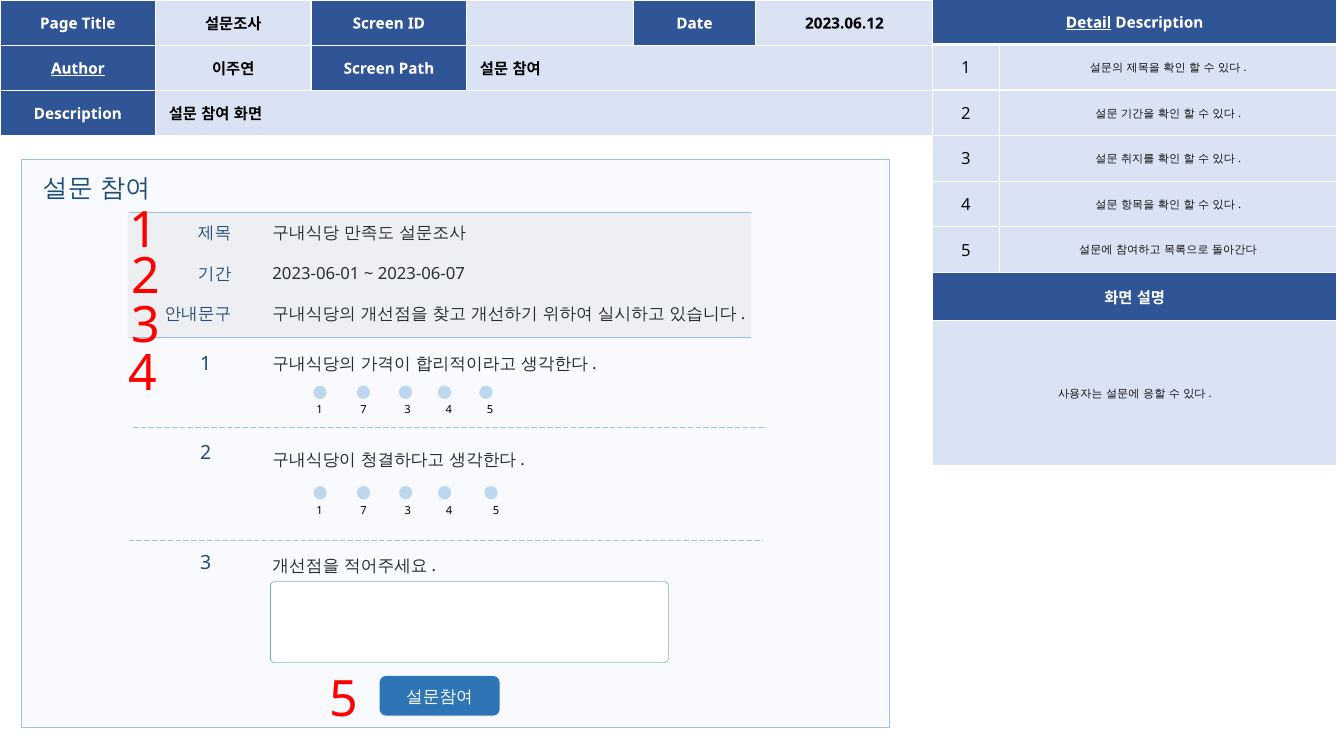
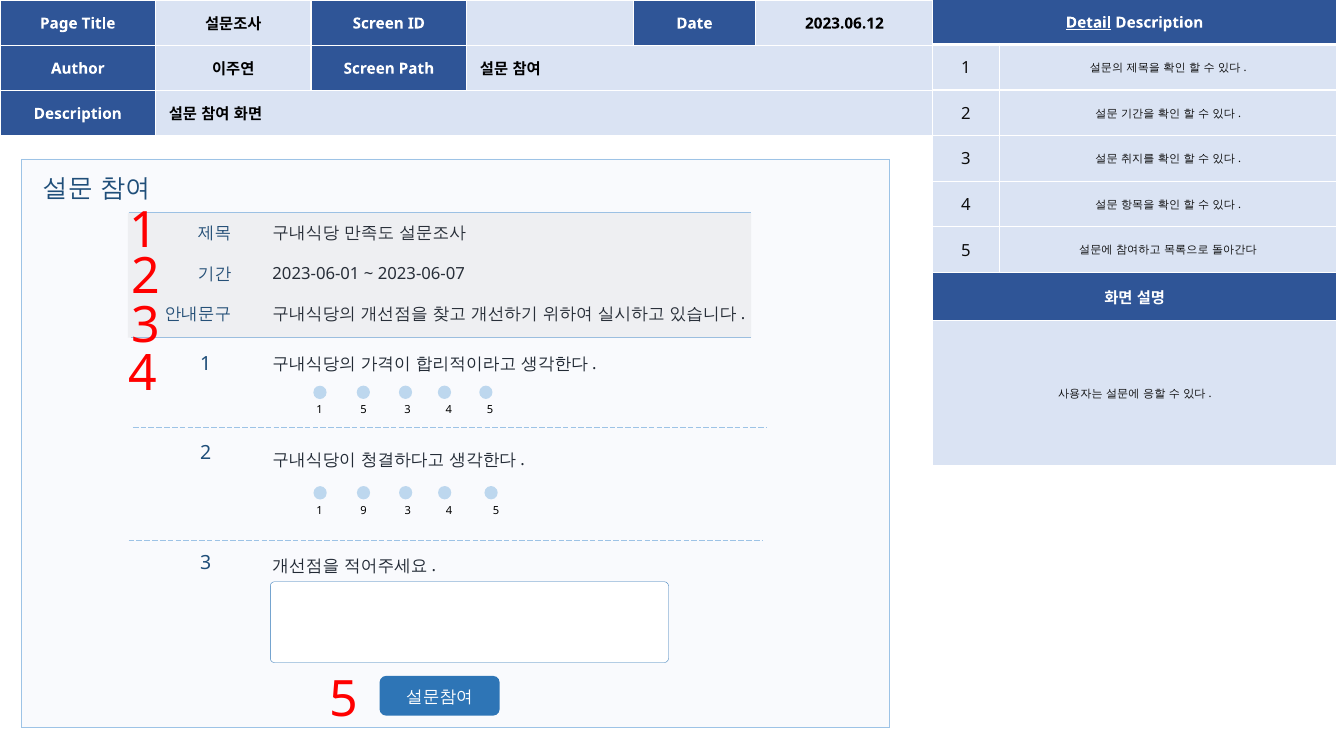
Author underline: present -> none
7 at (363, 410): 7 -> 5
7 at (364, 511): 7 -> 9
